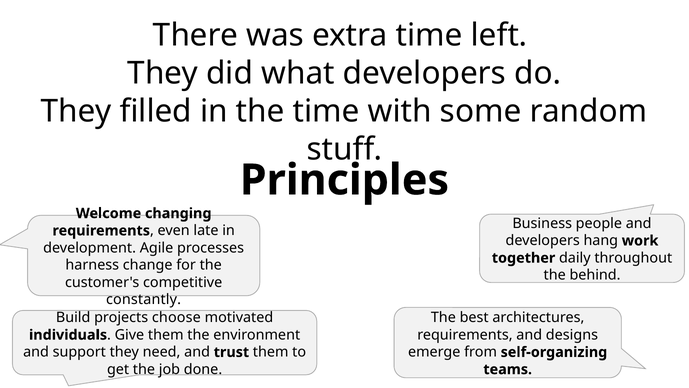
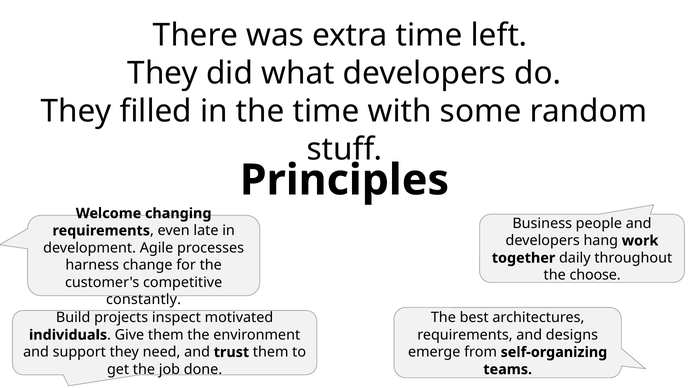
behind: behind -> choose
choose: choose -> inspect
